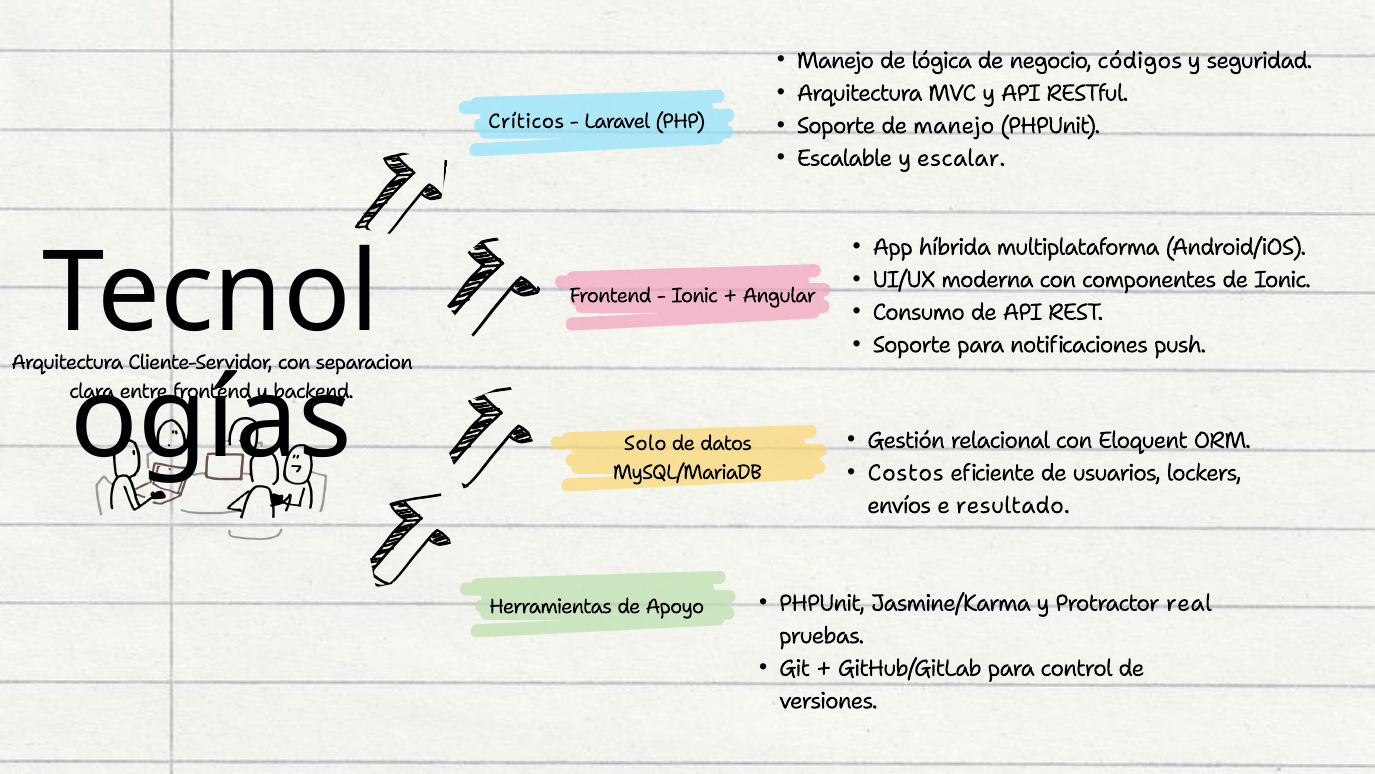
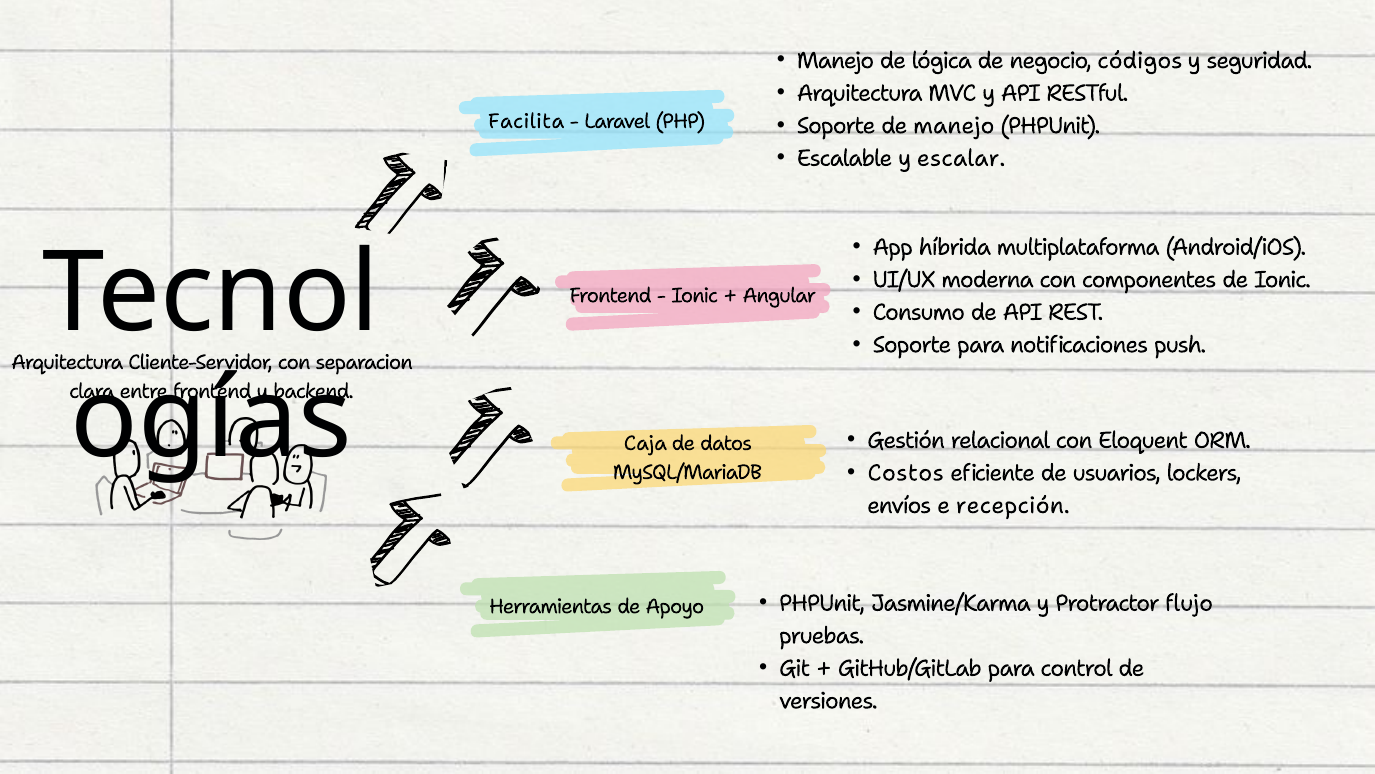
Críticos: Críticos -> Facilita
Solo: Solo -> Caja
resultado: resultado -> recepción
real: real -> flujo
